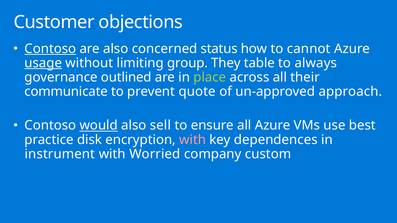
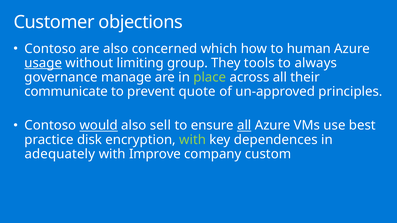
Contoso at (50, 49) underline: present -> none
status: status -> which
cannot: cannot -> human
table: table -> tools
outlined: outlined -> manage
approach: approach -> principles
all at (244, 126) underline: none -> present
with at (193, 140) colour: pink -> light green
instrument: instrument -> adequately
Worried: Worried -> Improve
